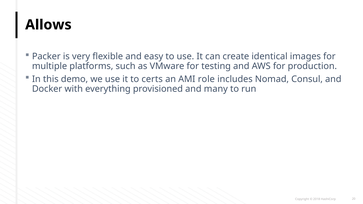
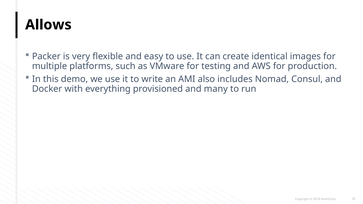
certs: certs -> write
role: role -> also
